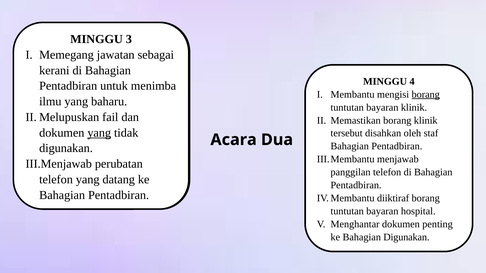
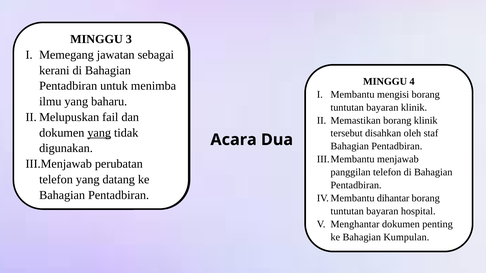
borang at (426, 94) underline: present -> none
diiktiraf: diiktiraf -> dihantar
Digunakan at (406, 238): Digunakan -> Kumpulan
